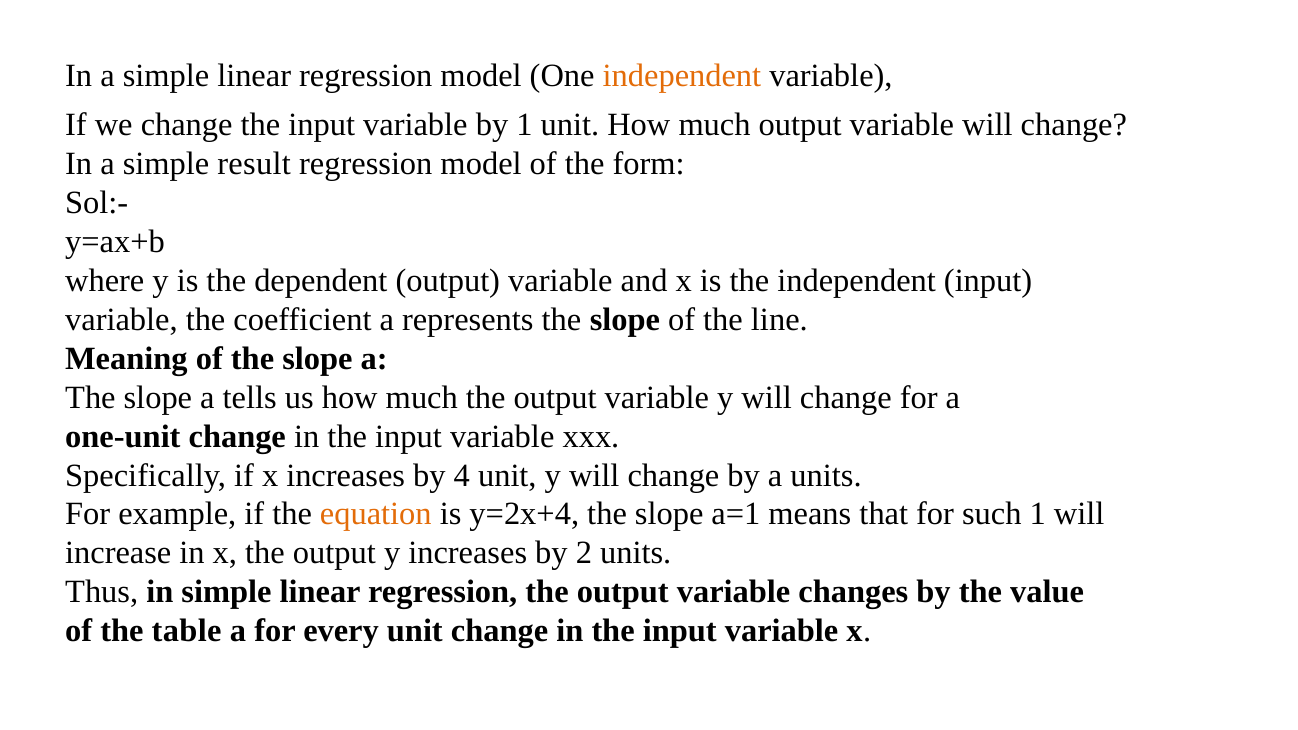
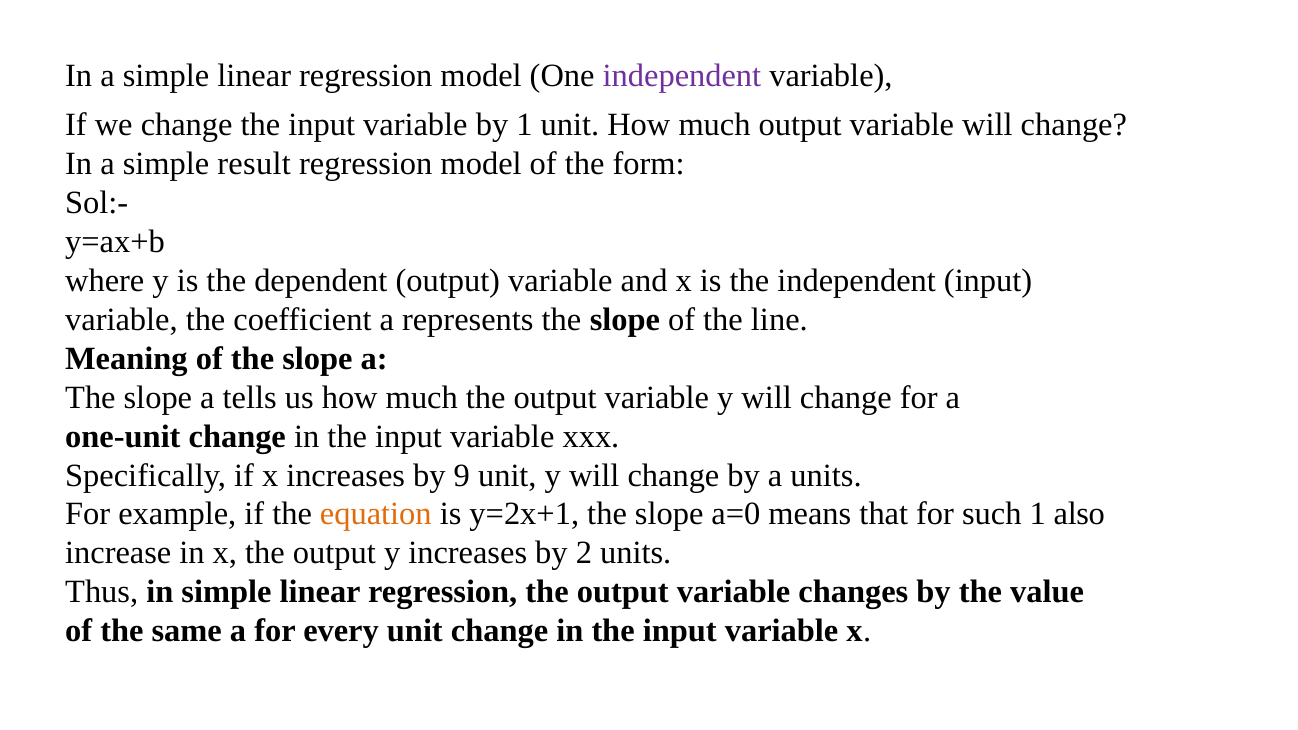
independent at (682, 76) colour: orange -> purple
4: 4 -> 9
y=2x+4: y=2x+4 -> y=2x+1
a=1: a=1 -> a=0
1 will: will -> also
table: table -> same
